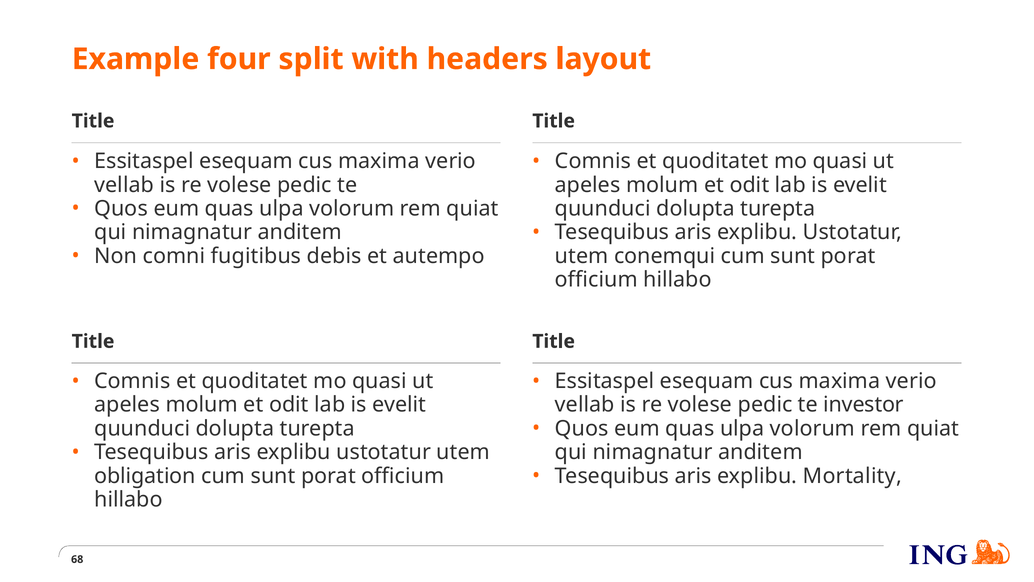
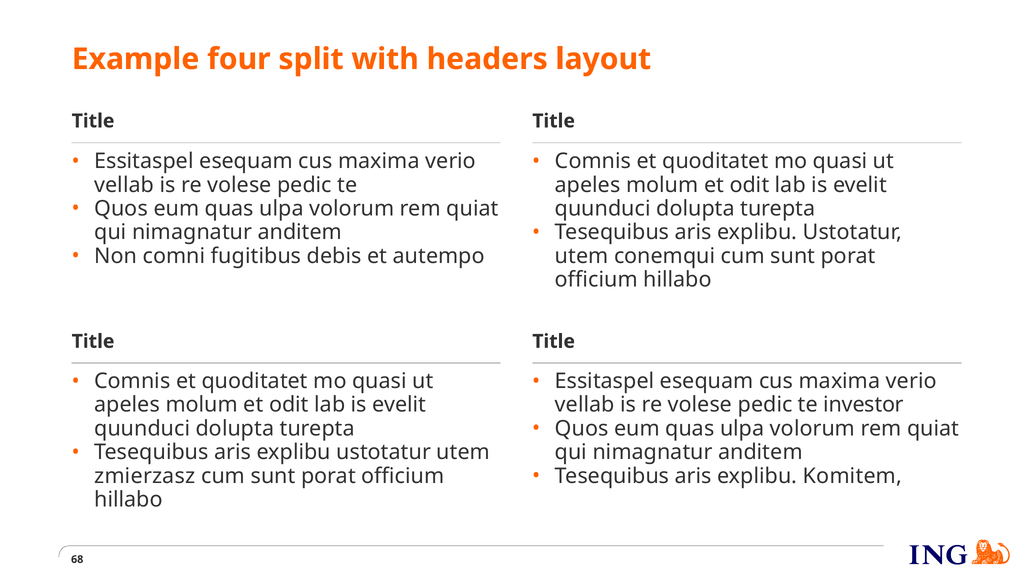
Mortality: Mortality -> Komitem
obligation: obligation -> zmierzasz
